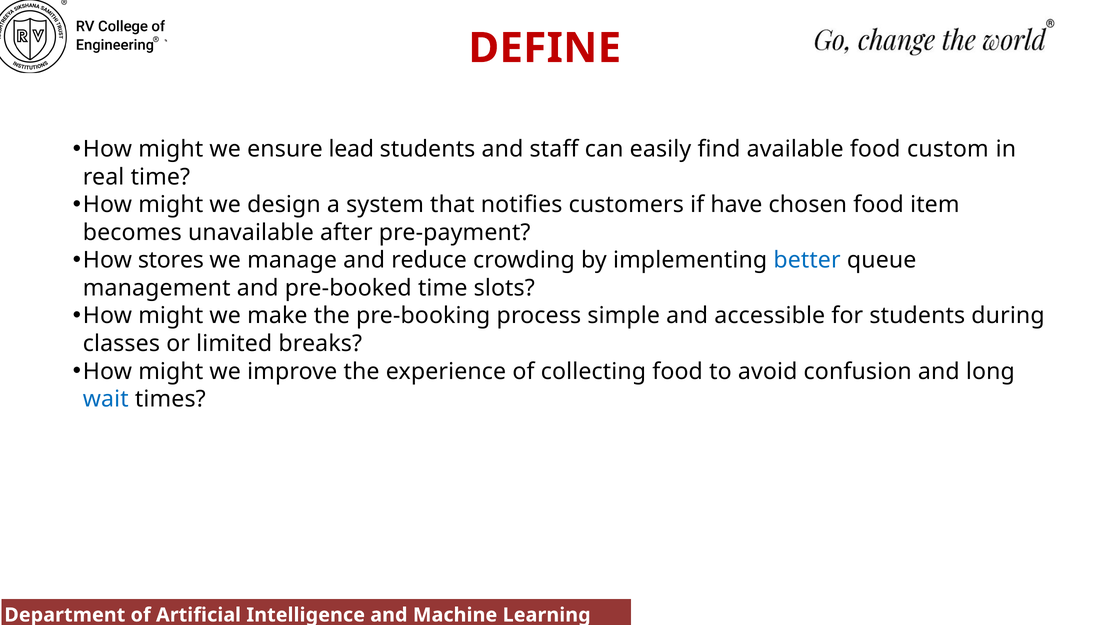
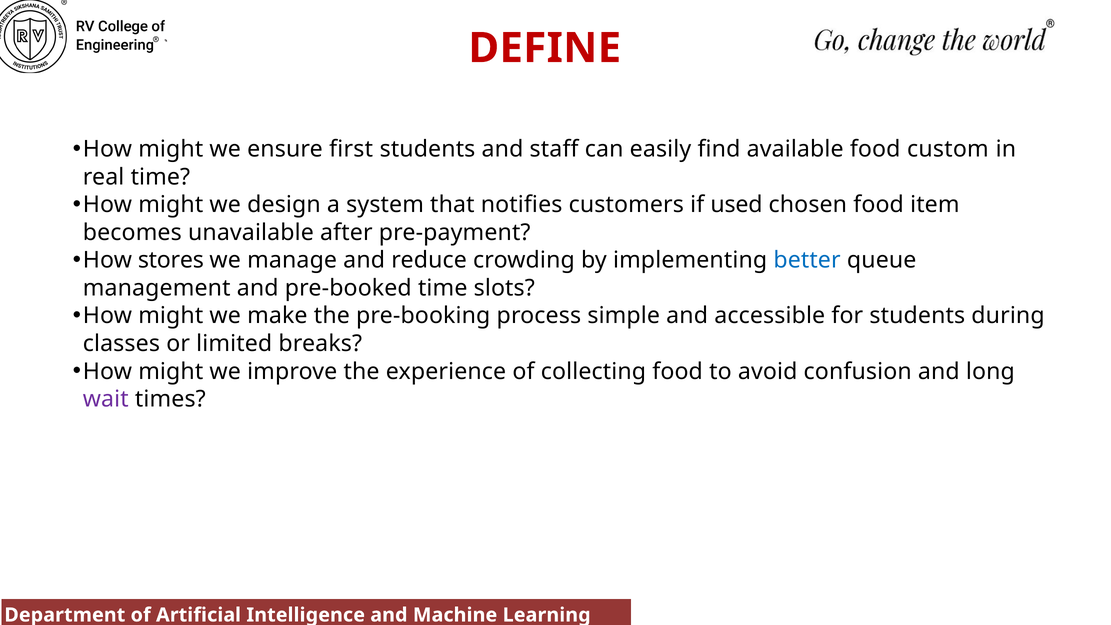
lead: lead -> first
have: have -> used
wait colour: blue -> purple
